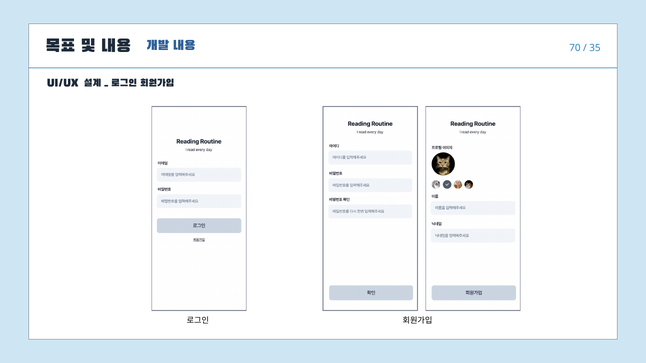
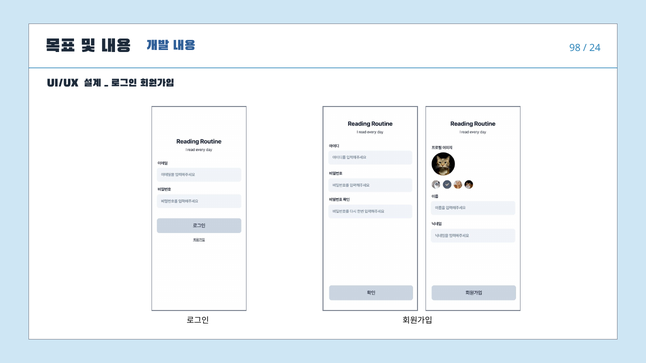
70: 70 -> 98
35: 35 -> 24
